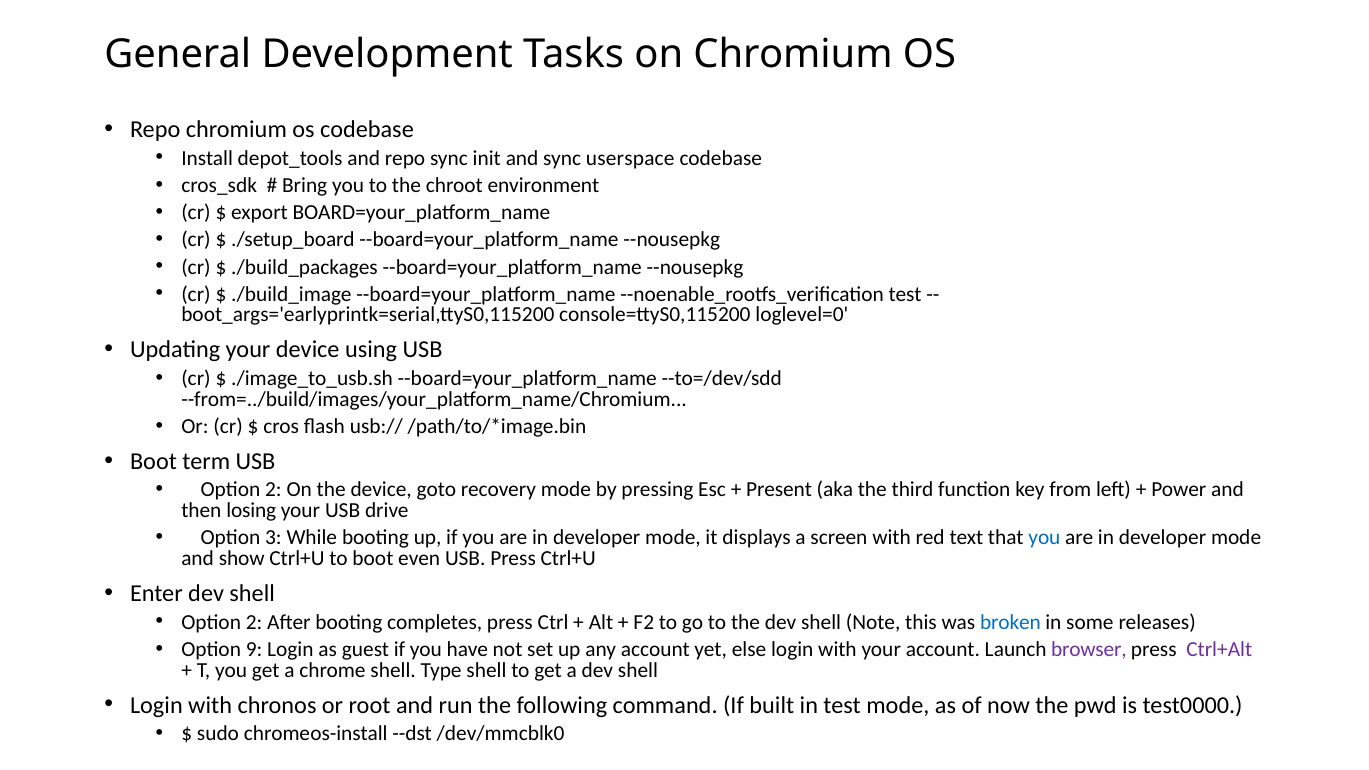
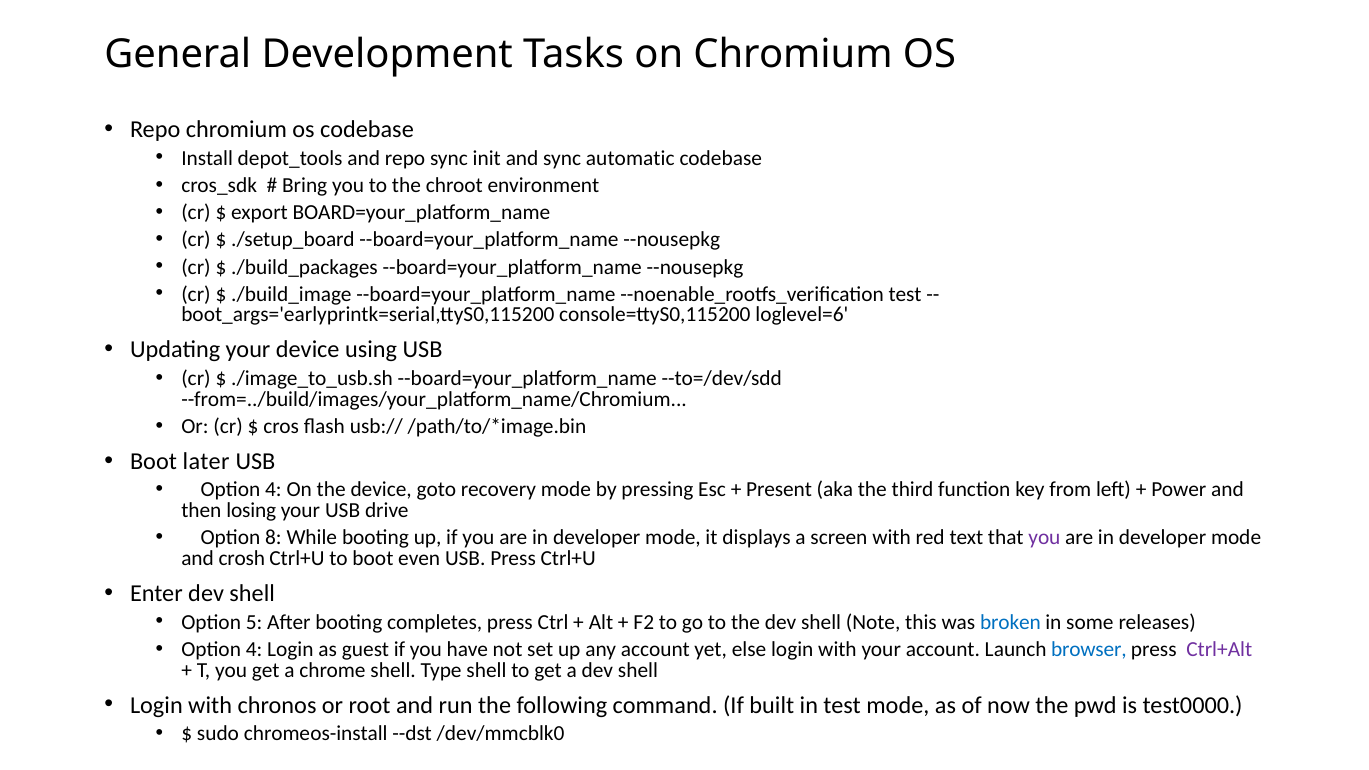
userspace: userspace -> automatic
loglevel=0: loglevel=0 -> loglevel=6
term: term -> later
2 at (273, 490): 2 -> 4
3: 3 -> 8
you at (1044, 538) colour: blue -> purple
show: show -> crosh
2 at (254, 622): 2 -> 5
9 at (254, 649): 9 -> 4
browser colour: purple -> blue
